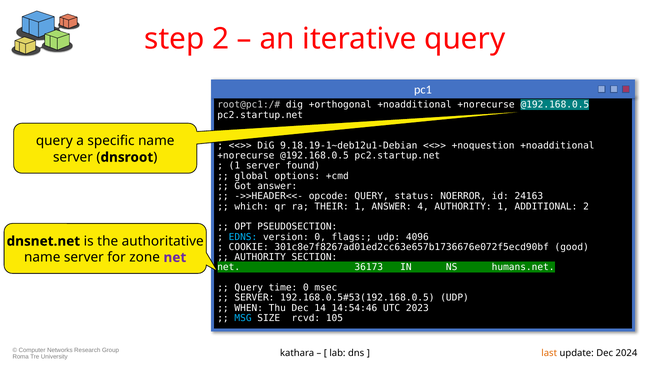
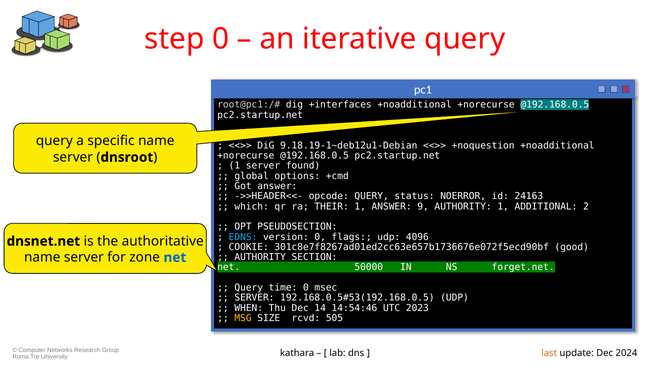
step 2: 2 -> 0
+orthogonal: +orthogonal -> +interfaces
4: 4 -> 9
net at (175, 257) colour: purple -> blue
36173: 36173 -> 50000
humans.net: humans.net -> forget.net
MSG colour: light blue -> yellow
105: 105 -> 505
